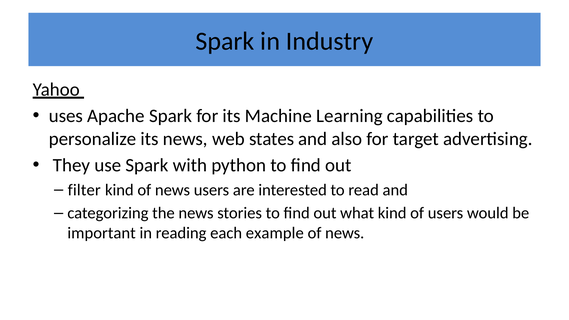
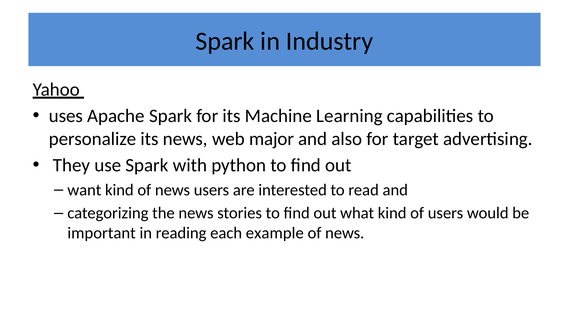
states: states -> major
filter: filter -> want
